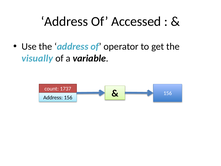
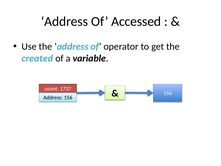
visually: visually -> created
